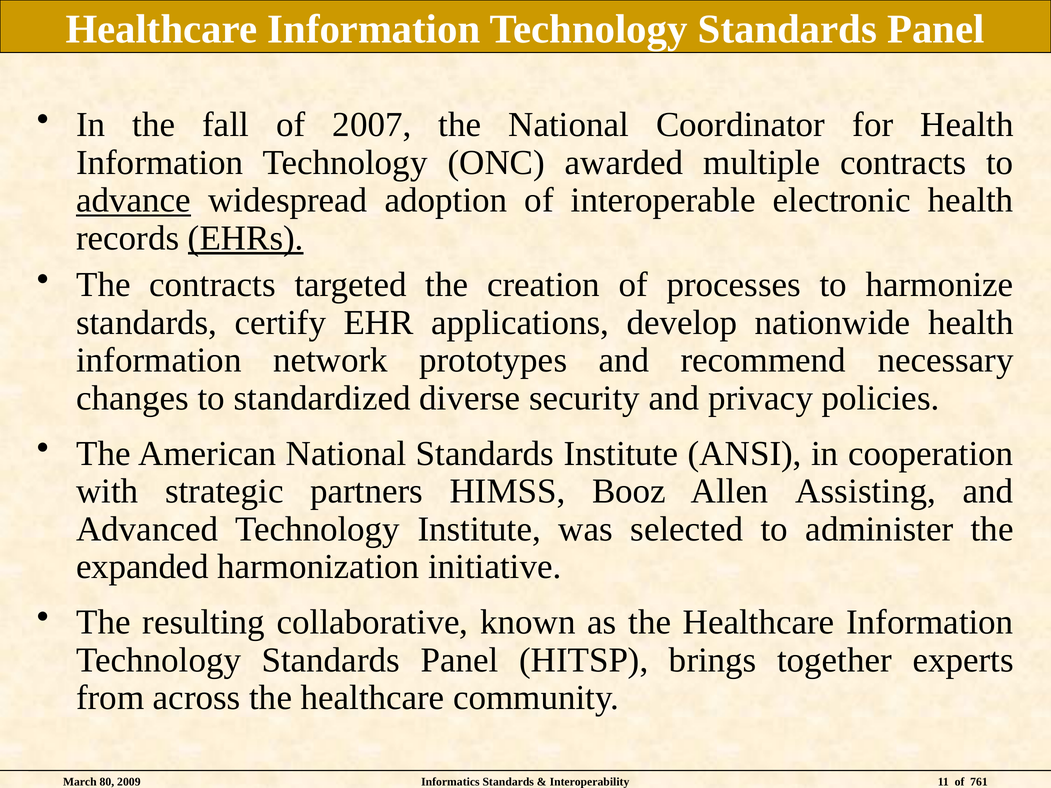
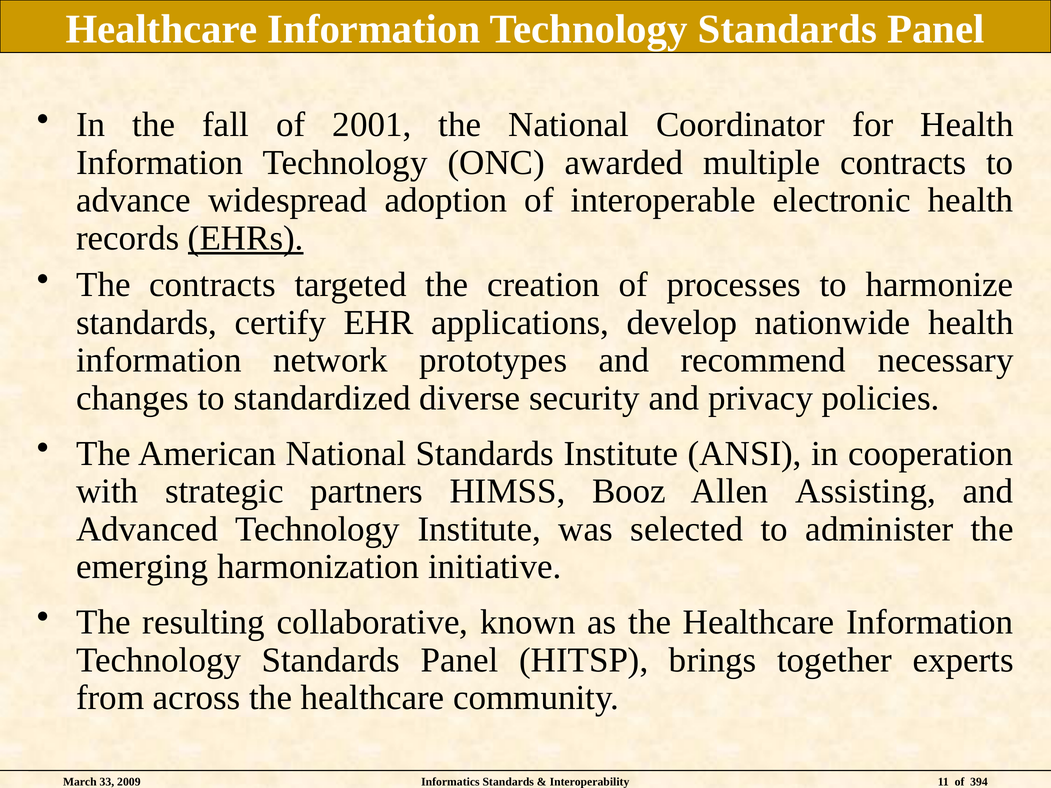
2007: 2007 -> 2001
advance underline: present -> none
expanded: expanded -> emerging
80: 80 -> 33
761: 761 -> 394
